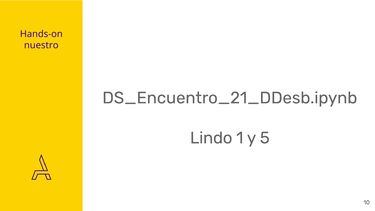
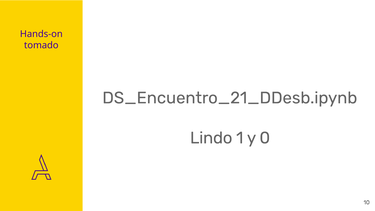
nuestro: nuestro -> tomado
5: 5 -> 0
